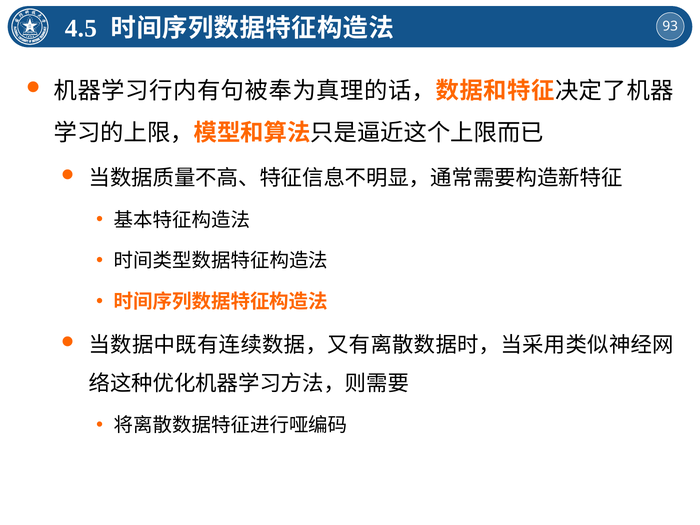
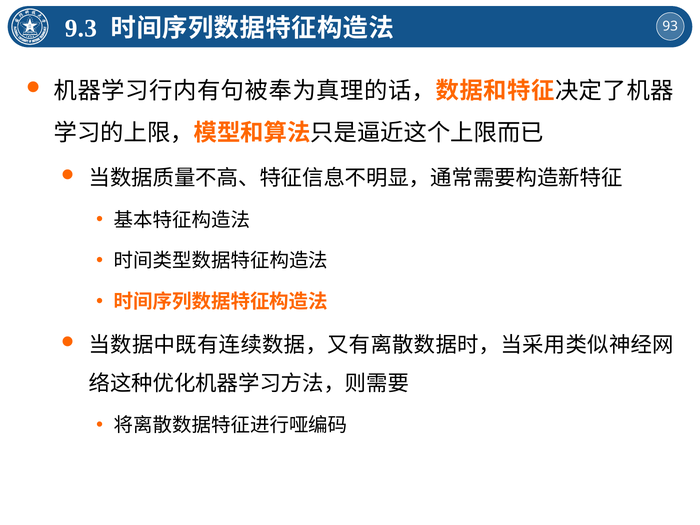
4.5: 4.5 -> 9.3
